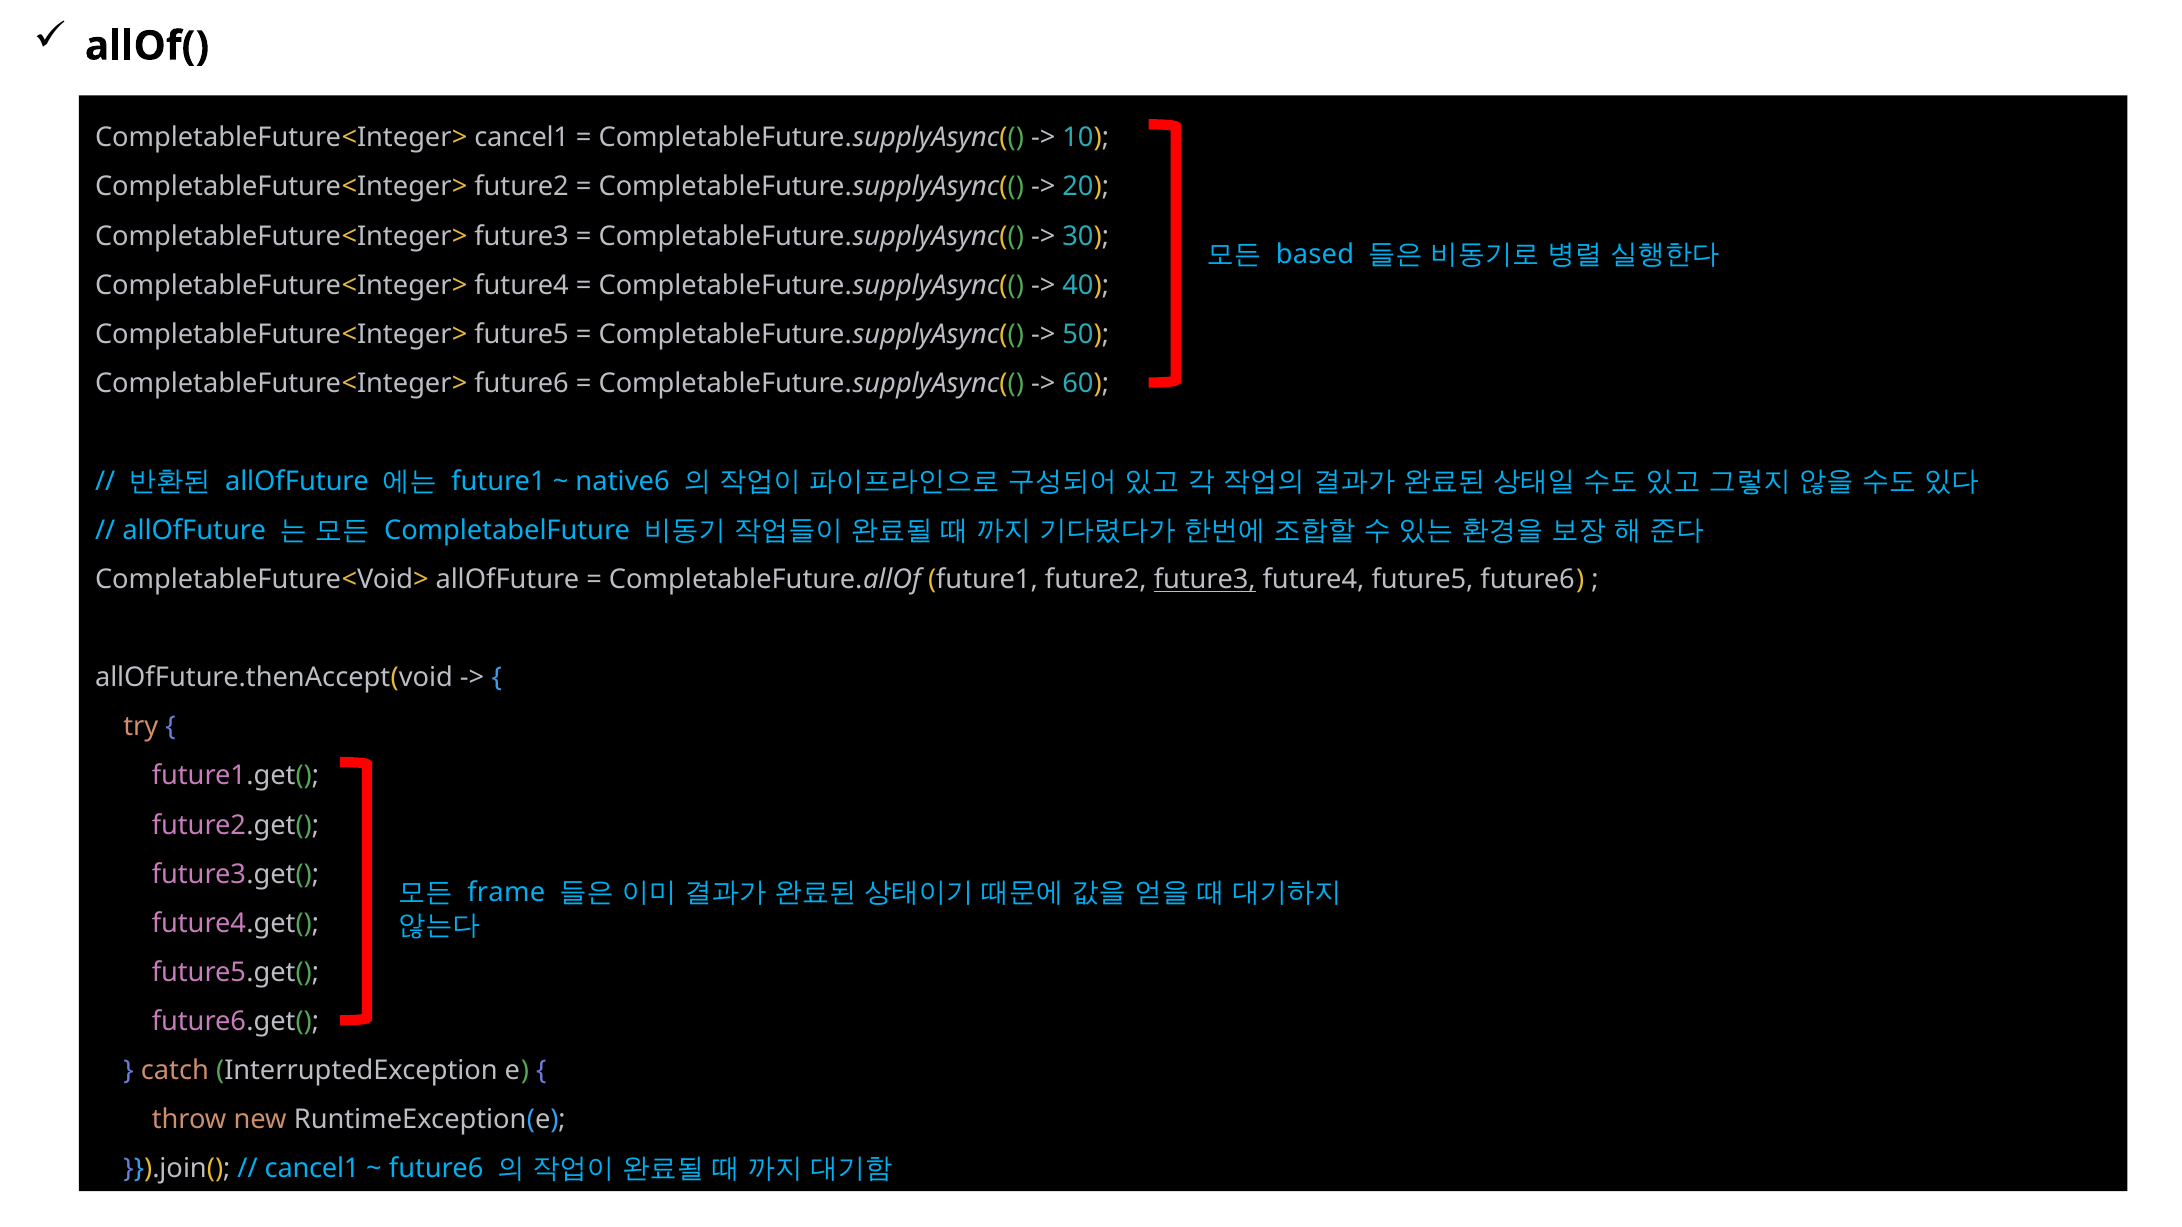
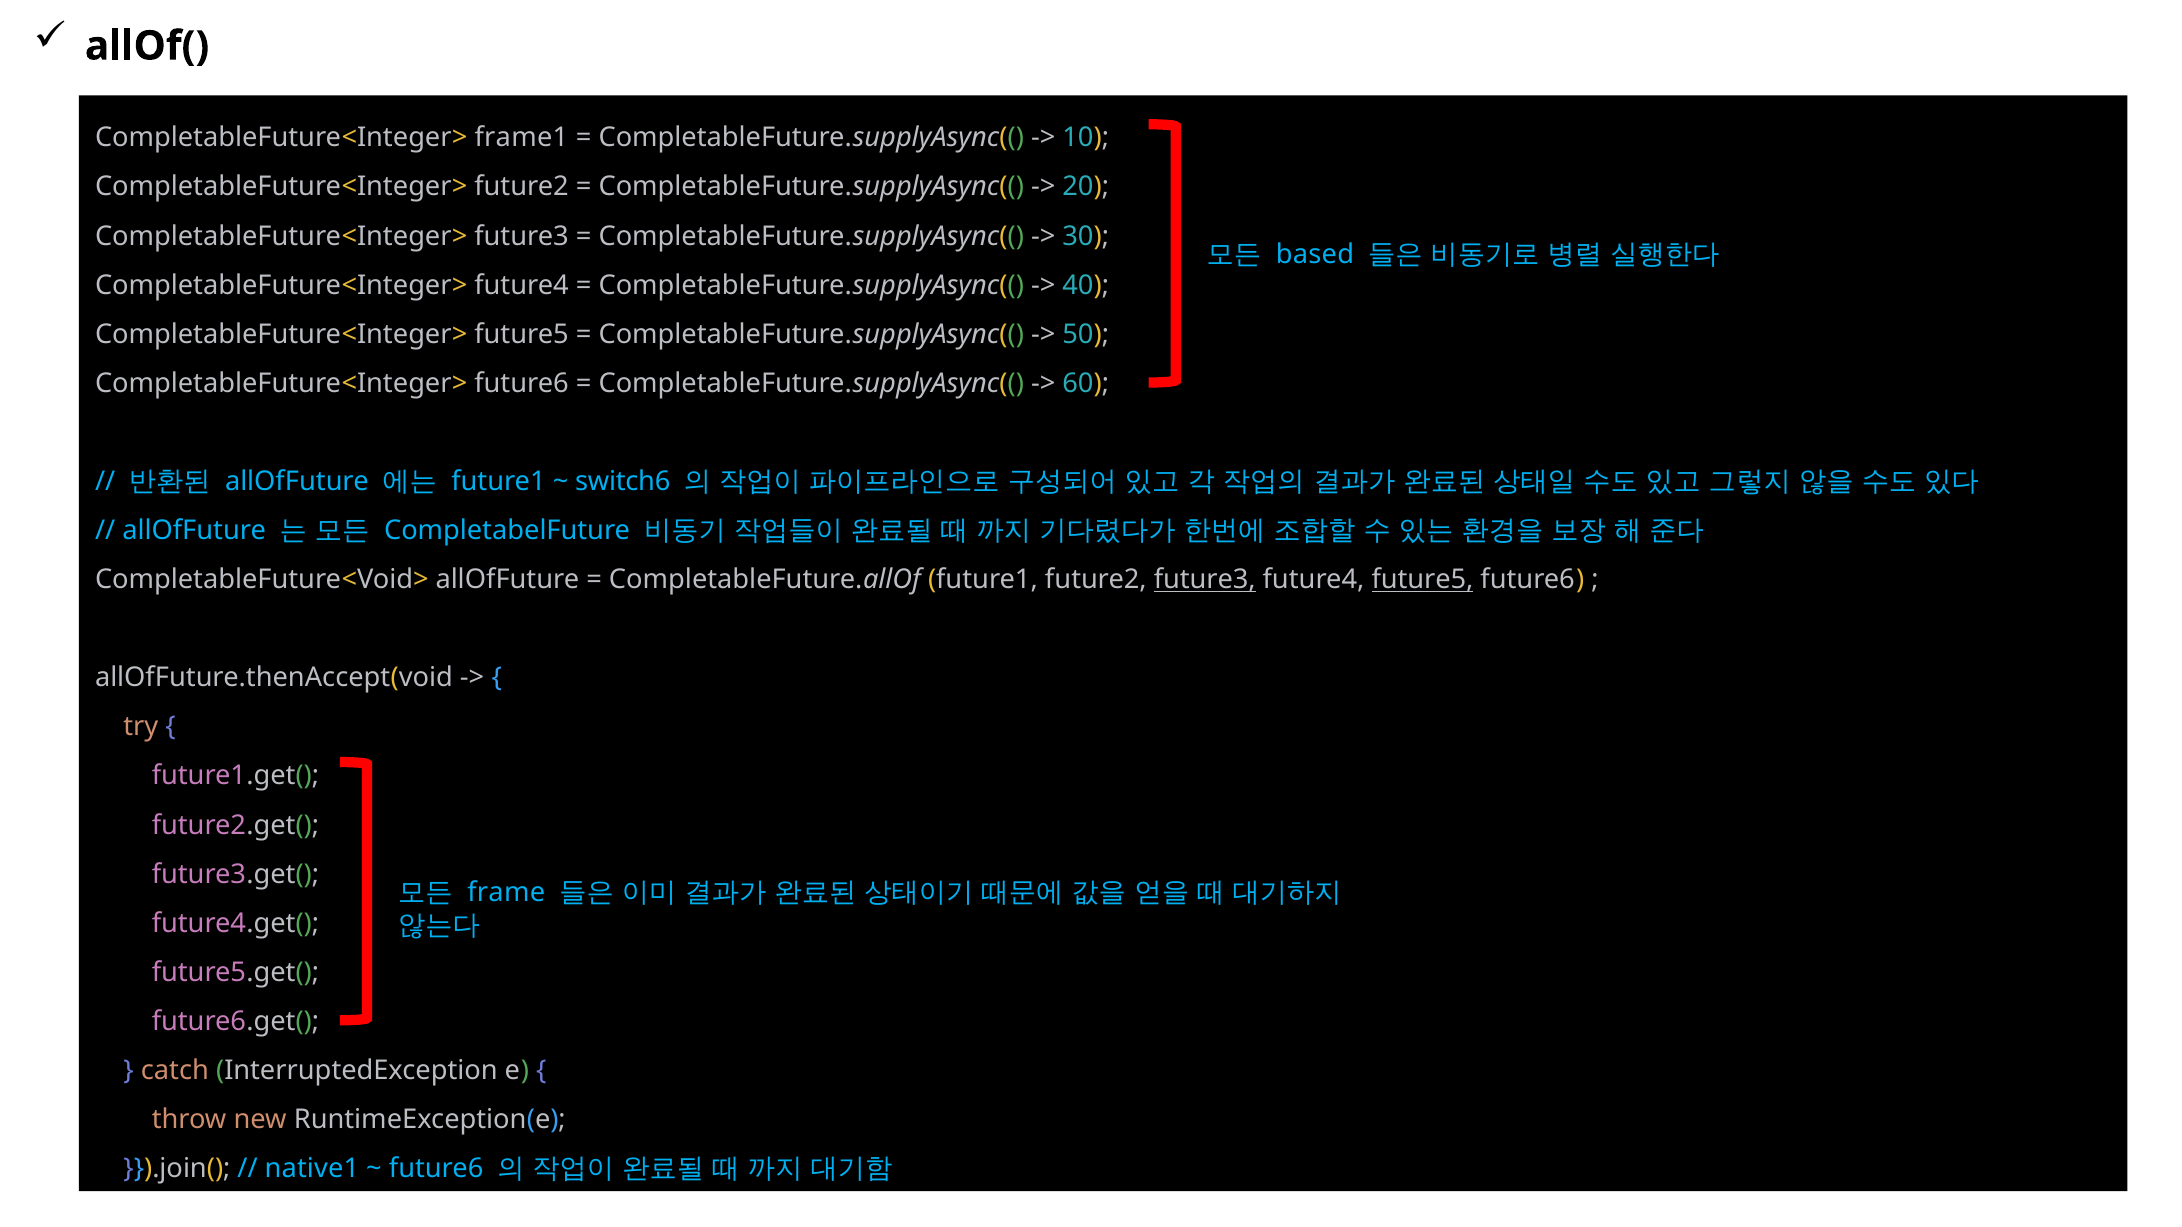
CompletableFuture<Integer> cancel1: cancel1 -> frame1
native6: native6 -> switch6
future5 at (1423, 580) underline: none -> present
cancel1 at (312, 1169): cancel1 -> native1
